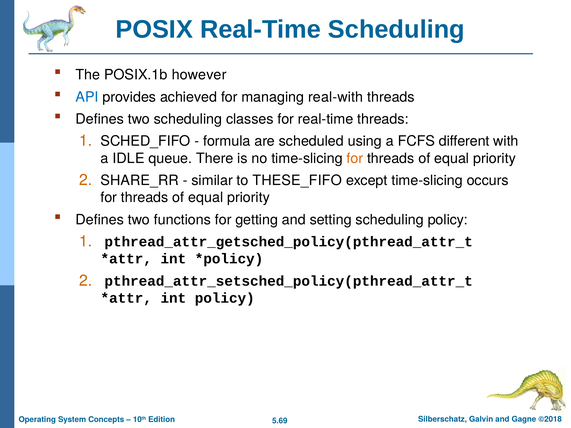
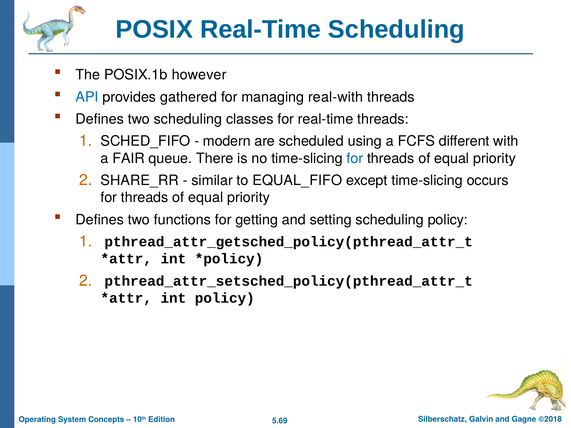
achieved: achieved -> gathered
formula: formula -> modern
IDLE: IDLE -> FAIR
for at (355, 158) colour: orange -> blue
THESE_FIFO: THESE_FIFO -> EQUAL_FIFO
